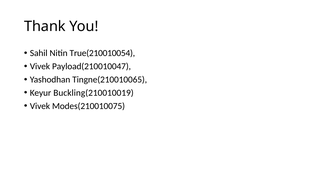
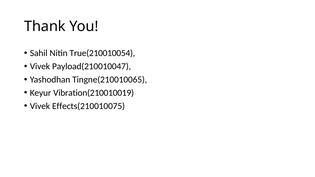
Buckling(210010019: Buckling(210010019 -> Vibration(210010019
Modes(210010075: Modes(210010075 -> Effects(210010075
